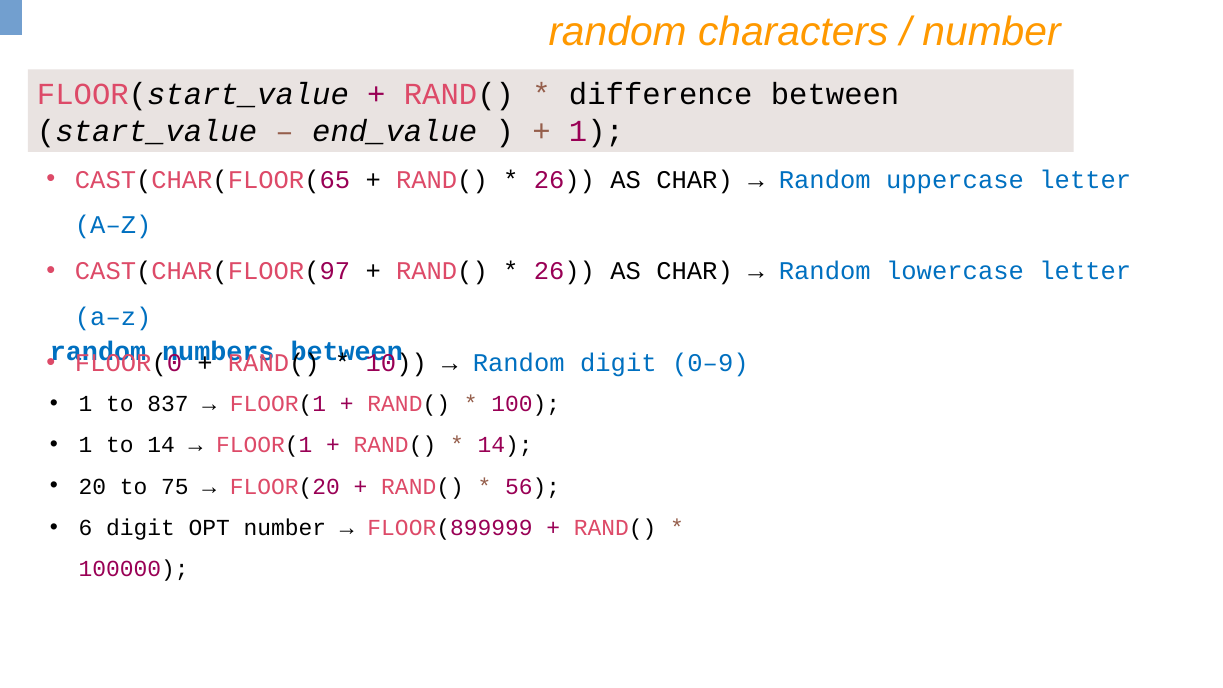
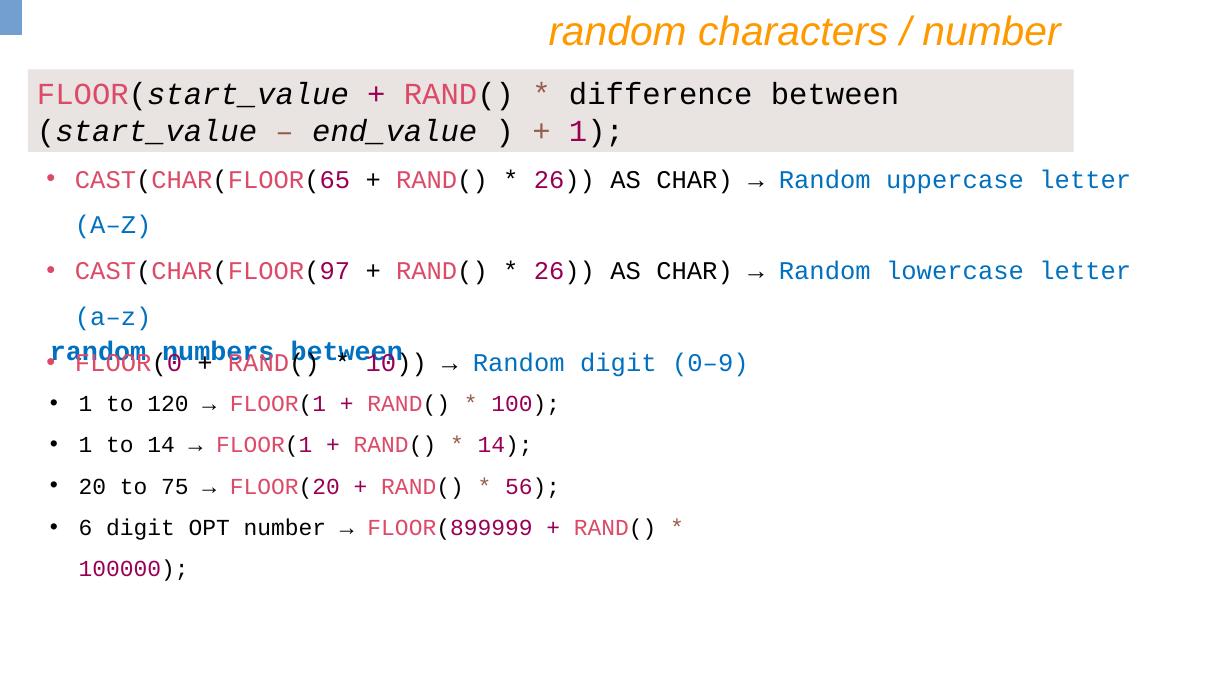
837: 837 -> 120
